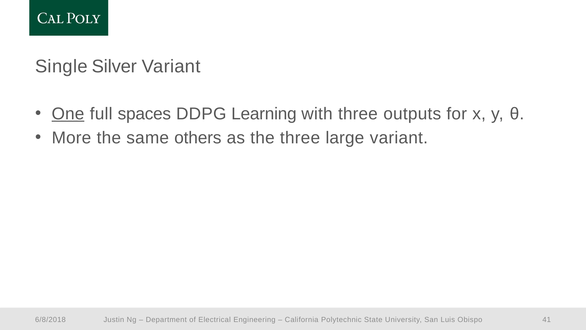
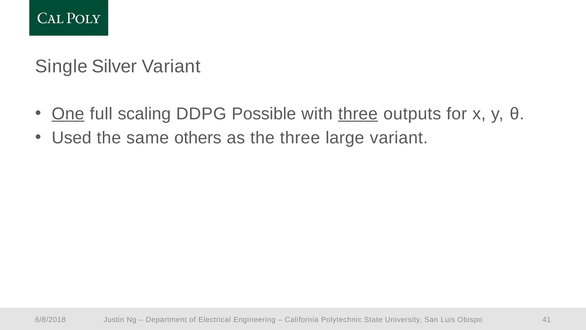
spaces: spaces -> scaling
Learning: Learning -> Possible
three at (358, 114) underline: none -> present
More: More -> Used
